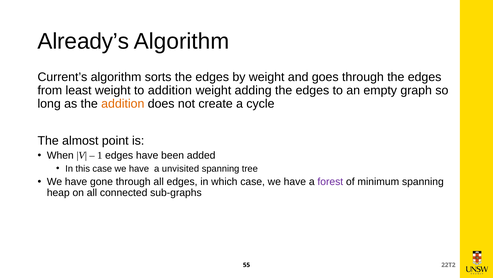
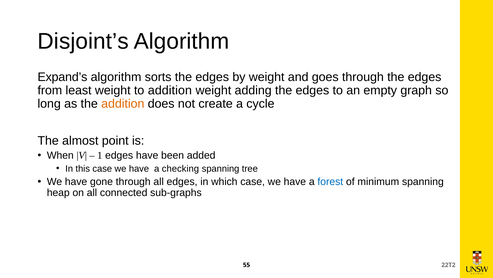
Already’s: Already’s -> Disjoint’s
Current’s: Current’s -> Expand’s
unvisited: unvisited -> checking
forest colour: purple -> blue
